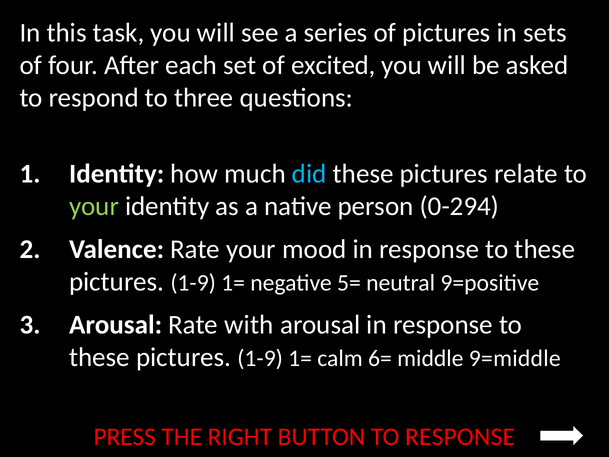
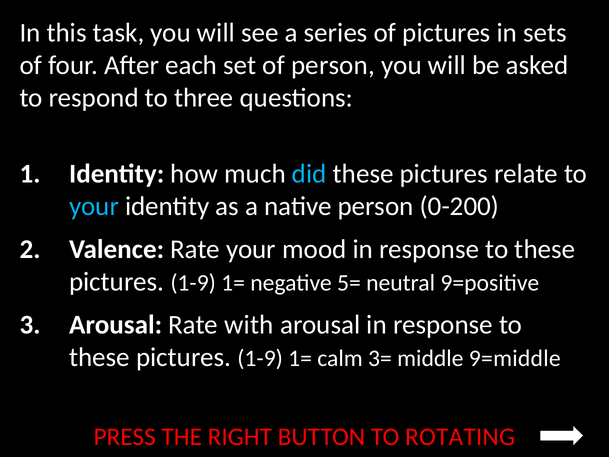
of excited: excited -> person
your at (94, 206) colour: light green -> light blue
0-294: 0-294 -> 0-200
6=: 6= -> 3=
TO RESPONSE: RESPONSE -> ROTATING
